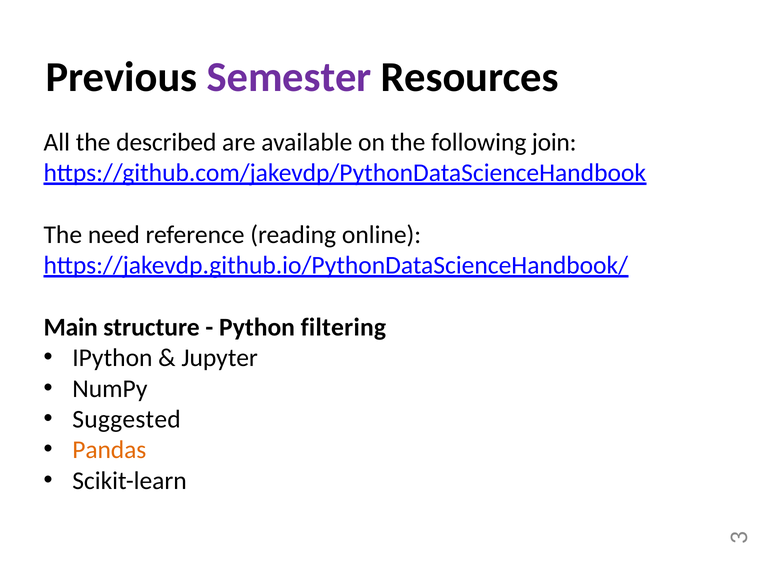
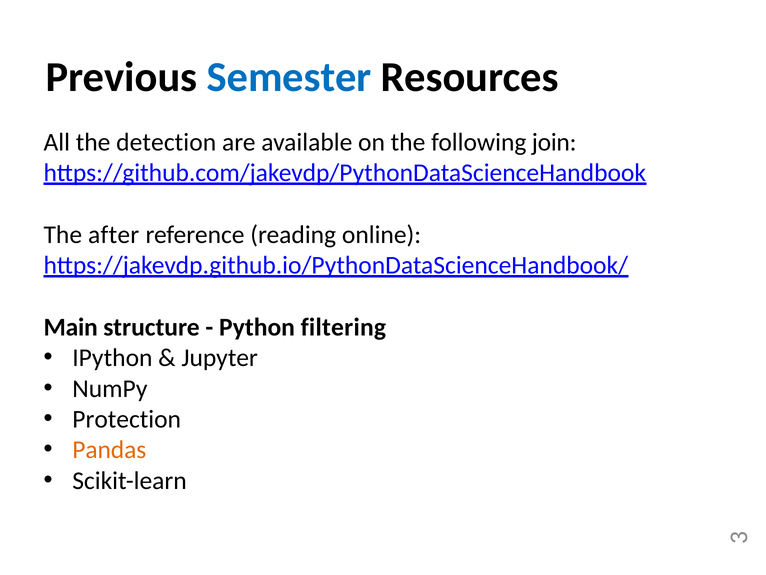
Semester colour: purple -> blue
described: described -> detection
need: need -> after
Suggested: Suggested -> Protection
